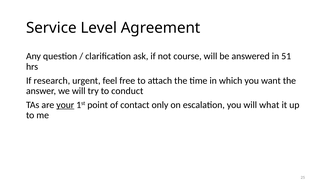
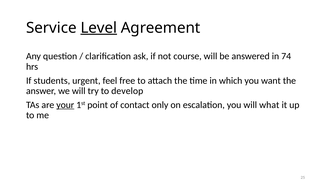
Level underline: none -> present
51: 51 -> 74
research: research -> students
conduct: conduct -> develop
